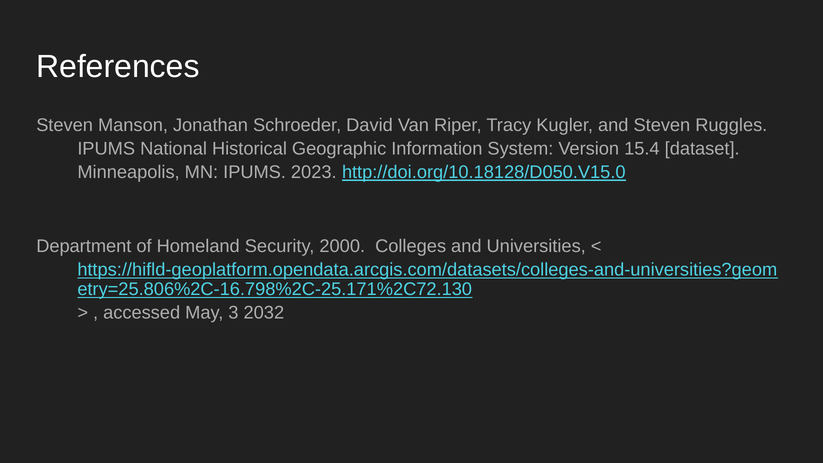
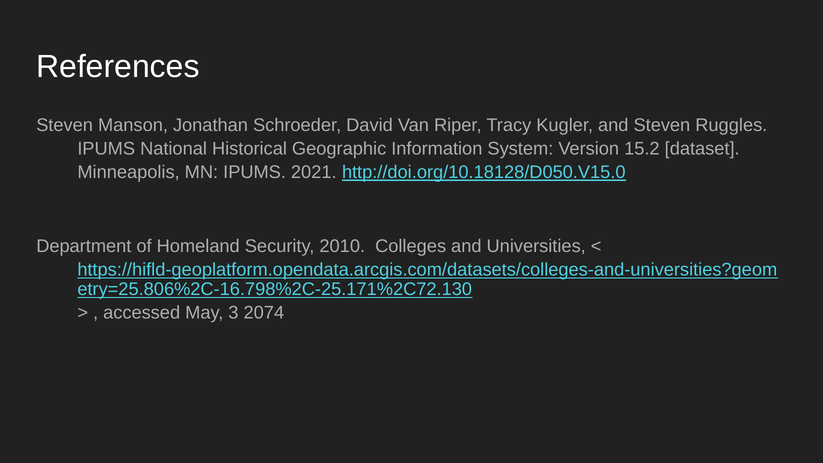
15.4: 15.4 -> 15.2
2023: 2023 -> 2021
2000: 2000 -> 2010
2032: 2032 -> 2074
